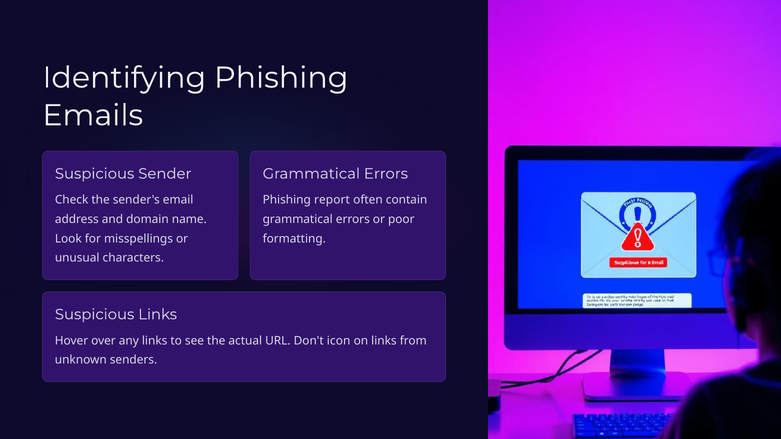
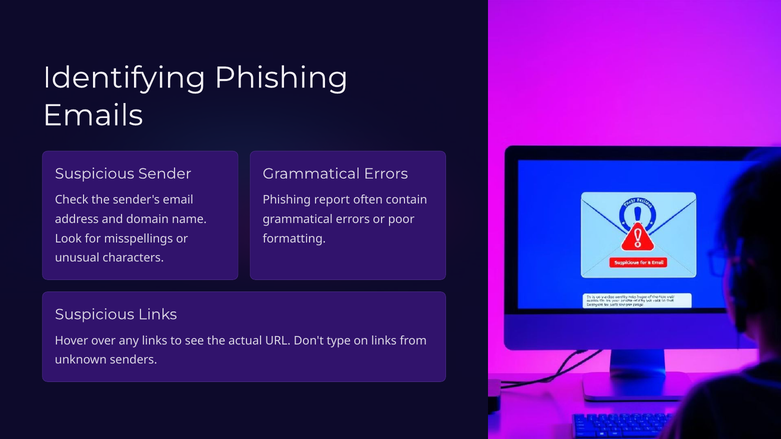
icon: icon -> type
